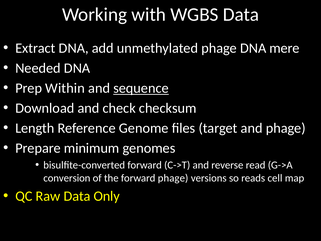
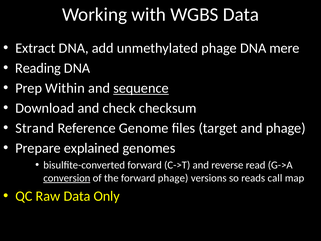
Needed: Needed -> Reading
Length: Length -> Strand
minimum: minimum -> explained
conversion underline: none -> present
cell: cell -> call
